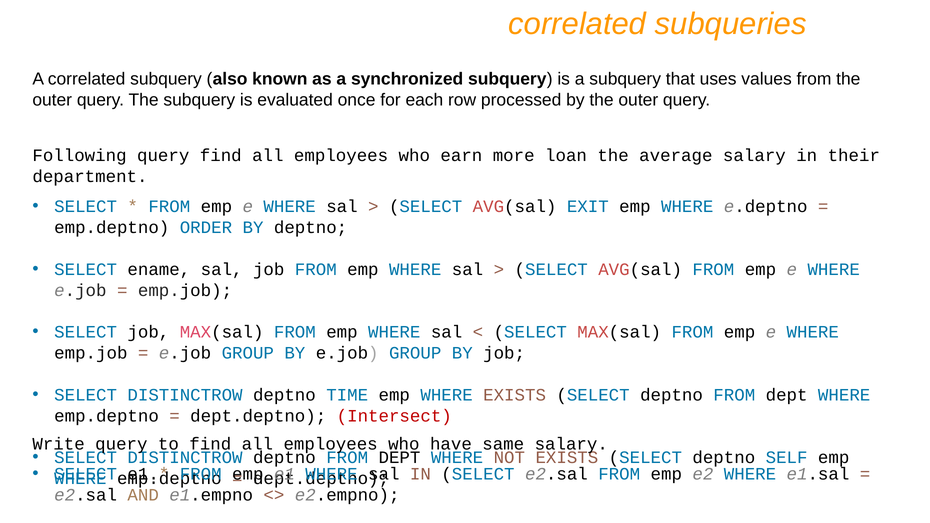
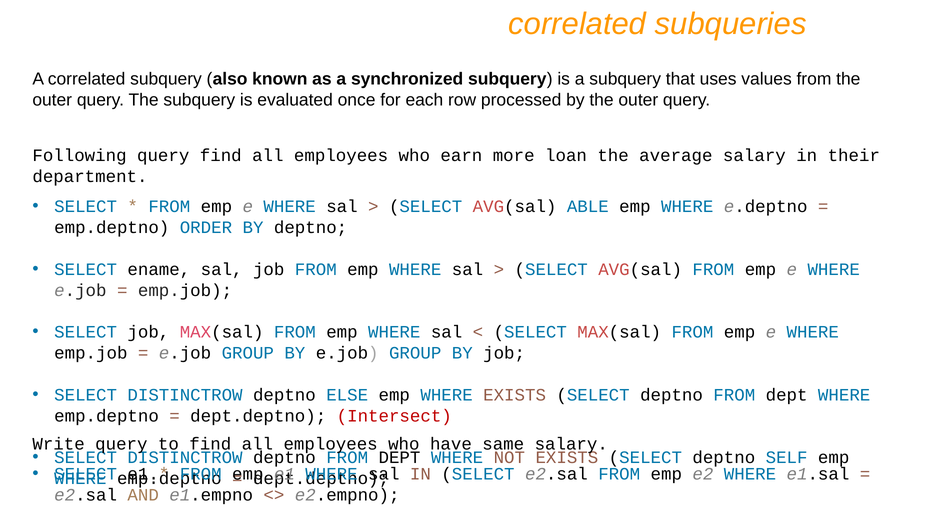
EXIT: EXIT -> ABLE
TIME: TIME -> ELSE
